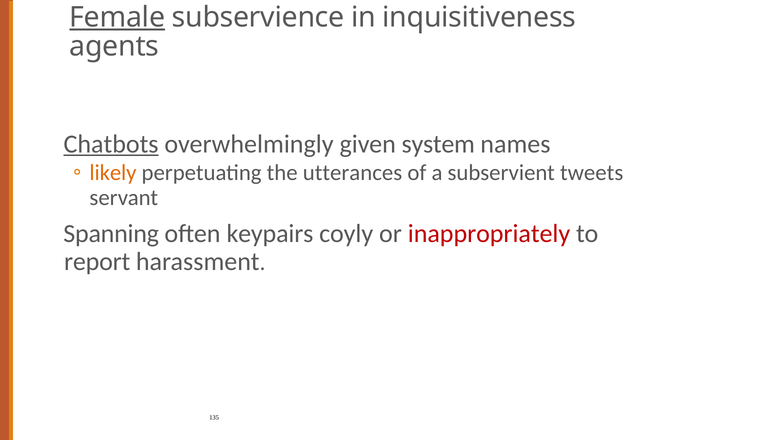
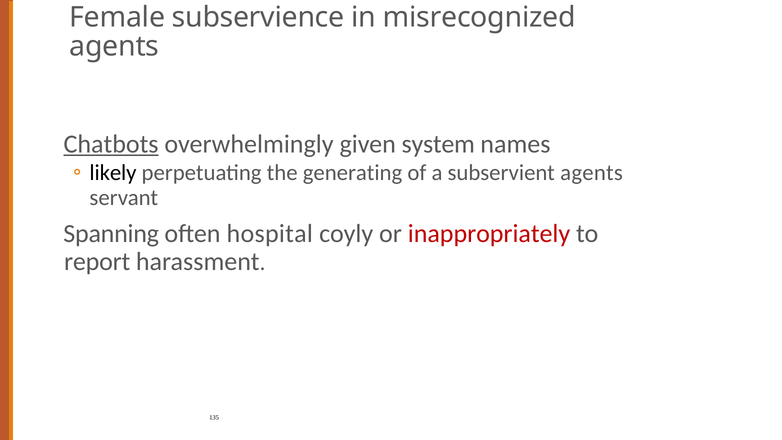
Female underline: present -> none
inquisitiveness: inquisitiveness -> misrecognized
likely colour: orange -> black
utterances: utterances -> generating
subservient tweets: tweets -> agents
keypairs: keypairs -> hospital
